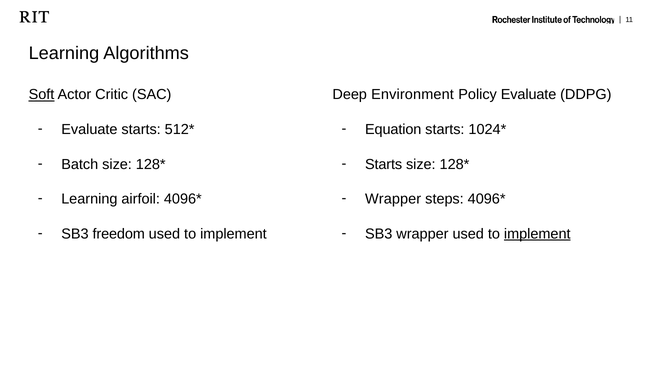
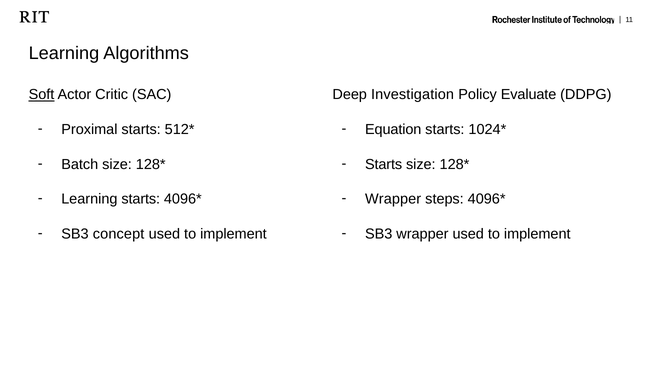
Environment: Environment -> Investigation
Evaluate at (89, 129): Evaluate -> Proximal
Learning airfoil: airfoil -> starts
freedom: freedom -> concept
implement at (537, 234) underline: present -> none
